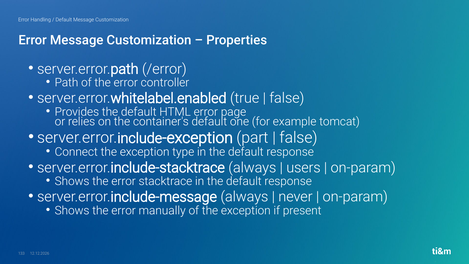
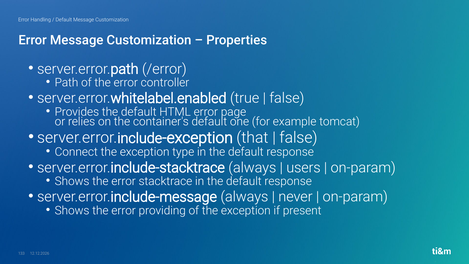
part: part -> that
manually: manually -> providing
